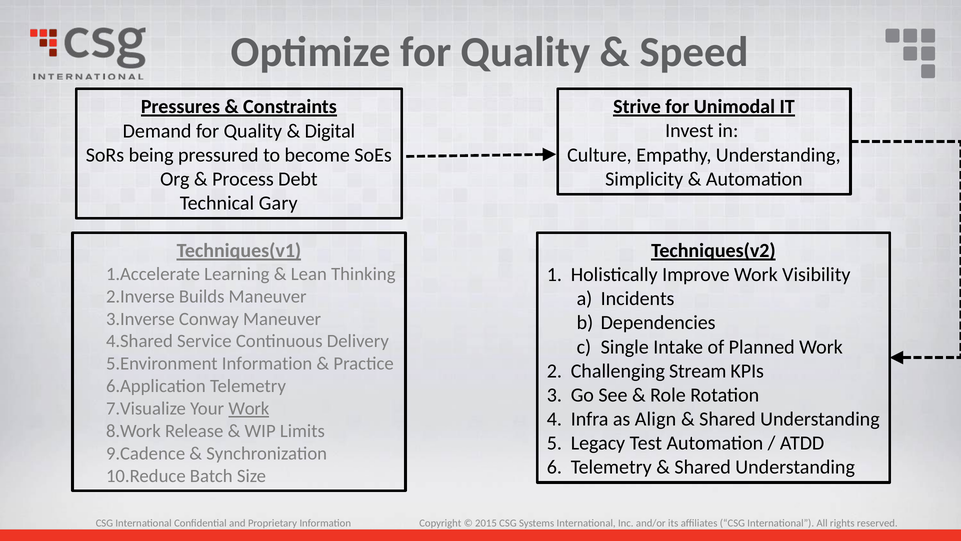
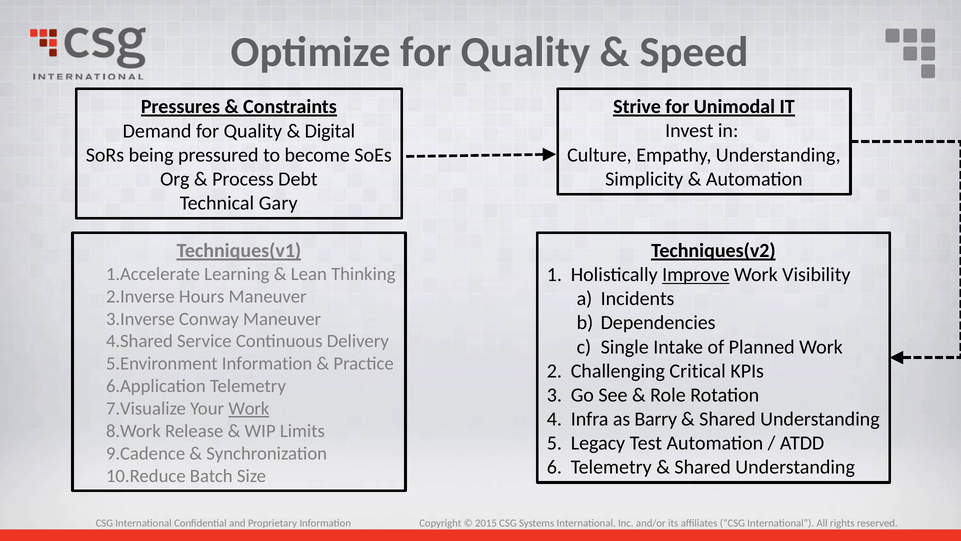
Improve underline: none -> present
Builds: Builds -> Hours
Stream: Stream -> Critical
Align: Align -> Barry
